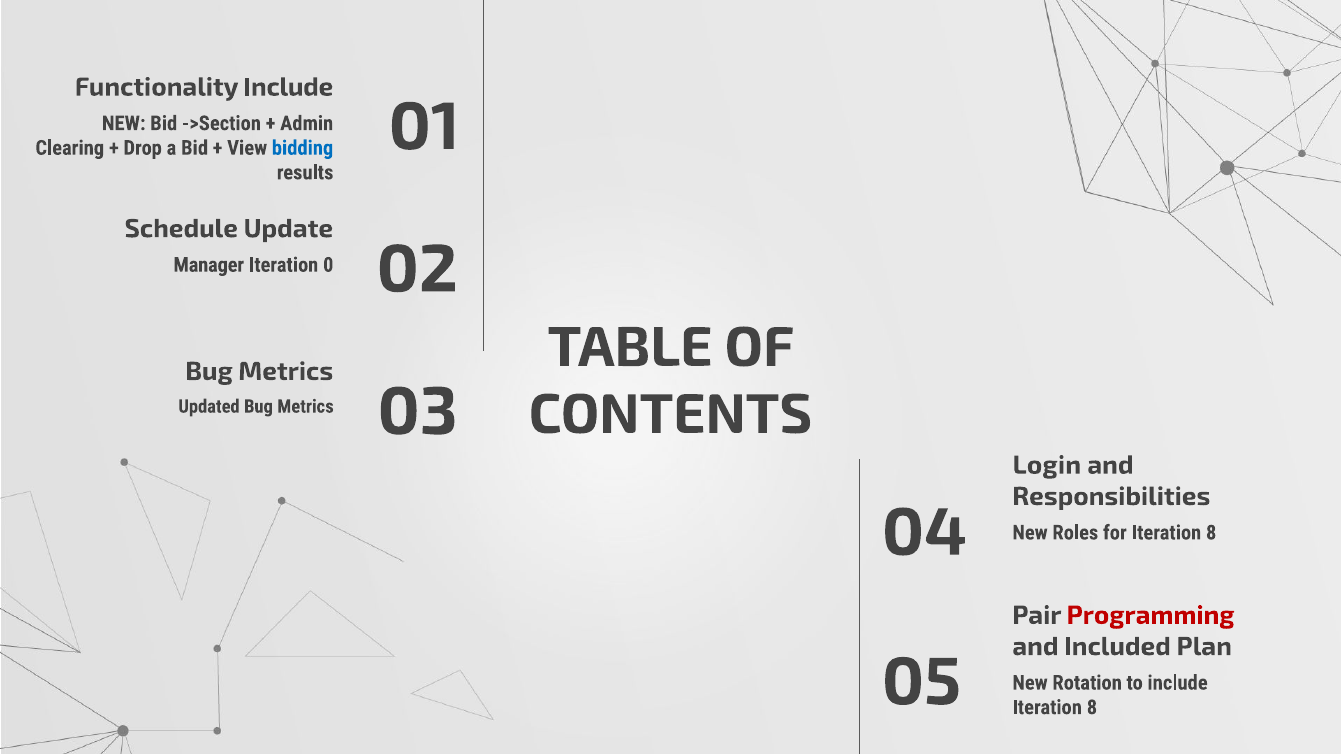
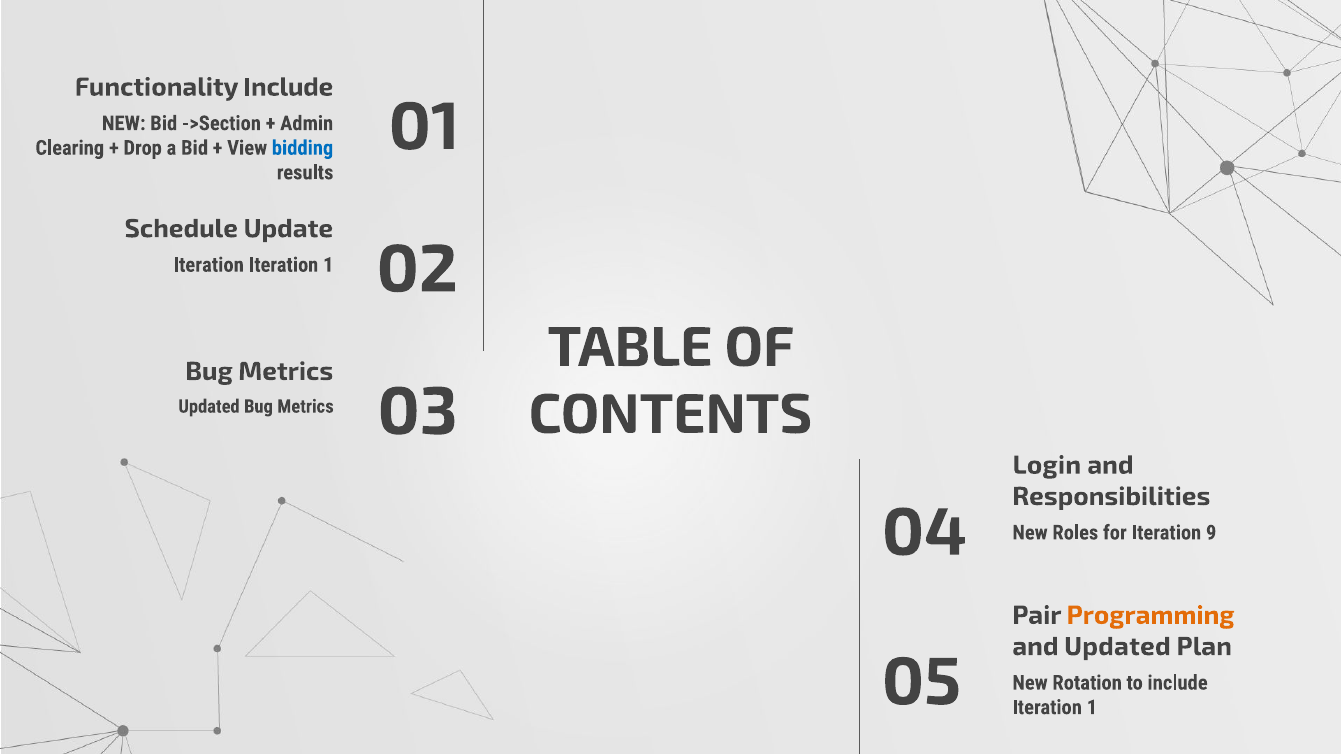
Manager at (209, 265): Manager -> Iteration
0 at (328, 265): 0 -> 1
for Iteration 8: 8 -> 9
Programming colour: red -> orange
and Included: Included -> Updated
8 at (1092, 708): 8 -> 1
